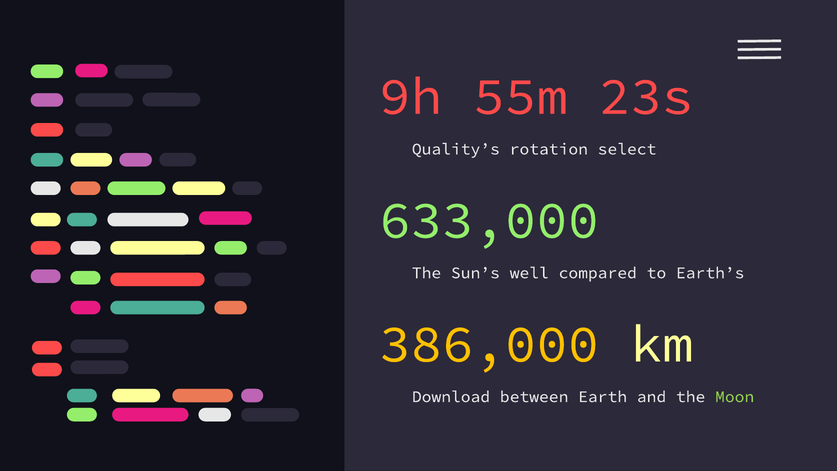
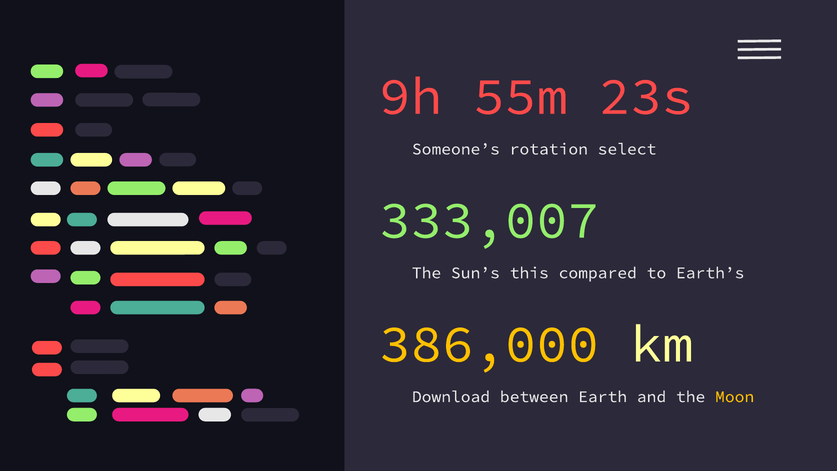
Quality’s: Quality’s -> Someone’s
633,000: 633,000 -> 333,007
well: well -> this
Moon colour: light green -> yellow
